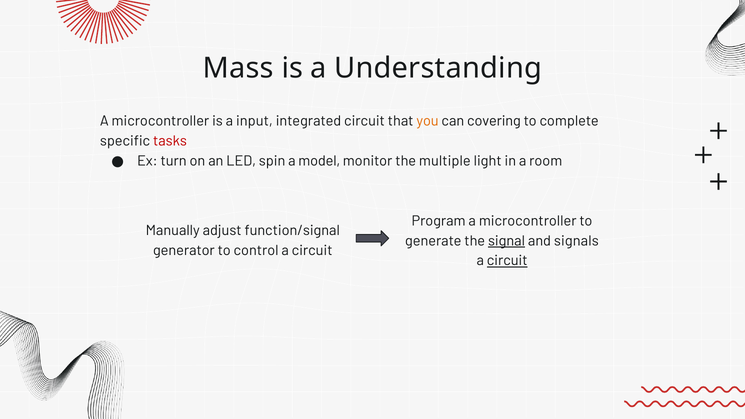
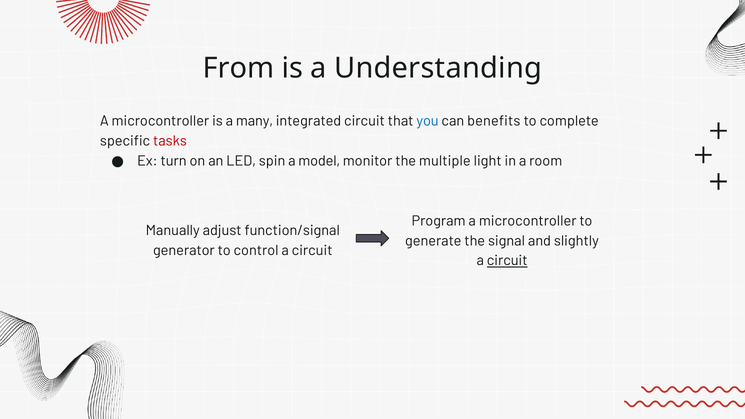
Mass: Mass -> From
input: input -> many
you colour: orange -> blue
covering: covering -> benefits
signal underline: present -> none
signals: signals -> slightly
